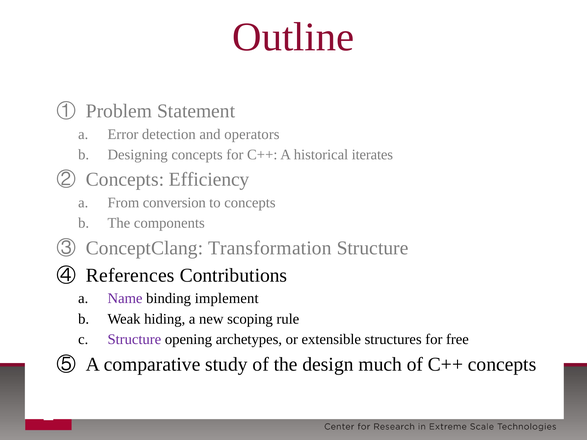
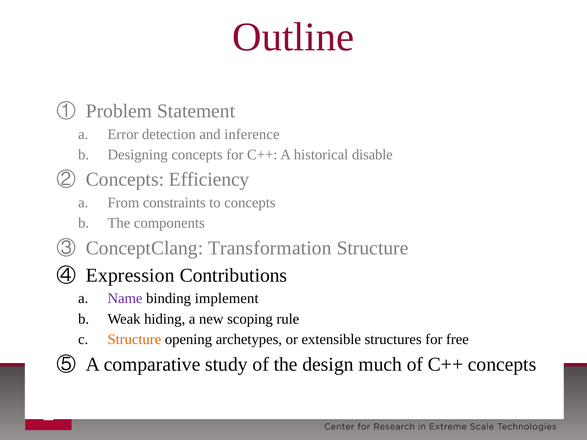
operators: operators -> inference
iterates: iterates -> disable
conversion: conversion -> constraints
References: References -> Expression
Structure at (134, 340) colour: purple -> orange
